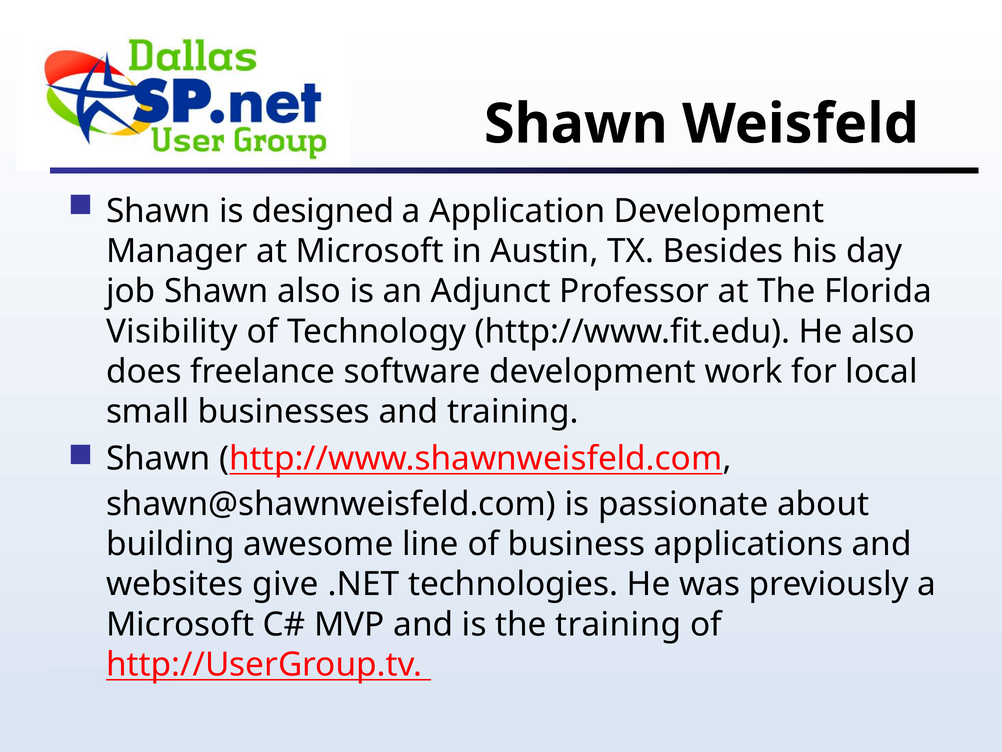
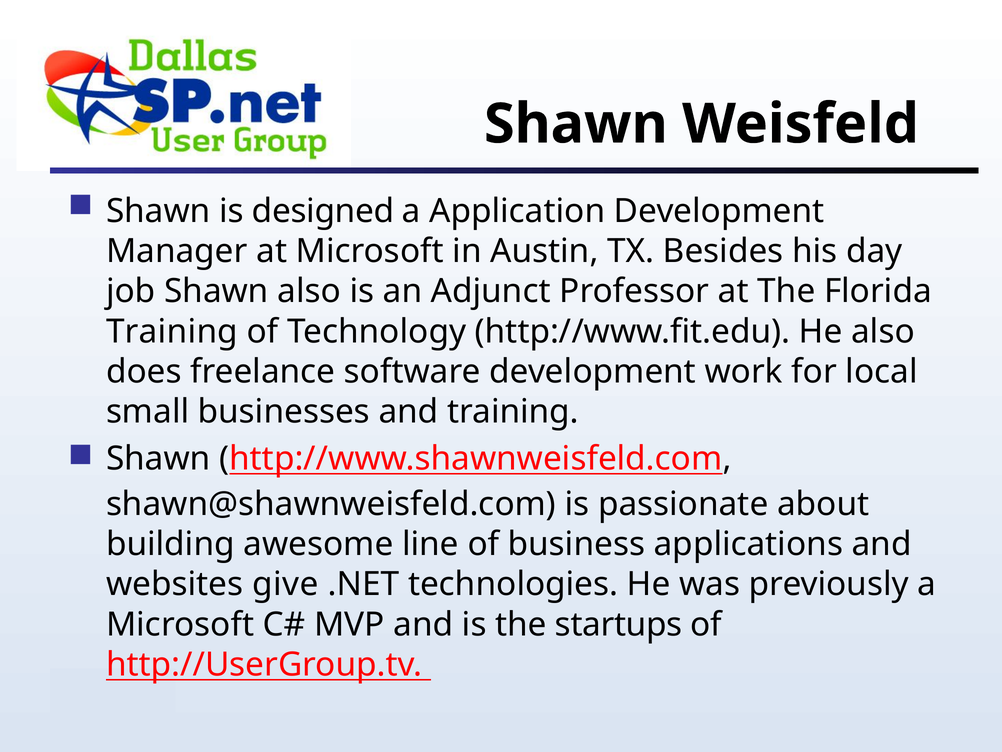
Visibility at (172, 331): Visibility -> Training
the training: training -> startups
